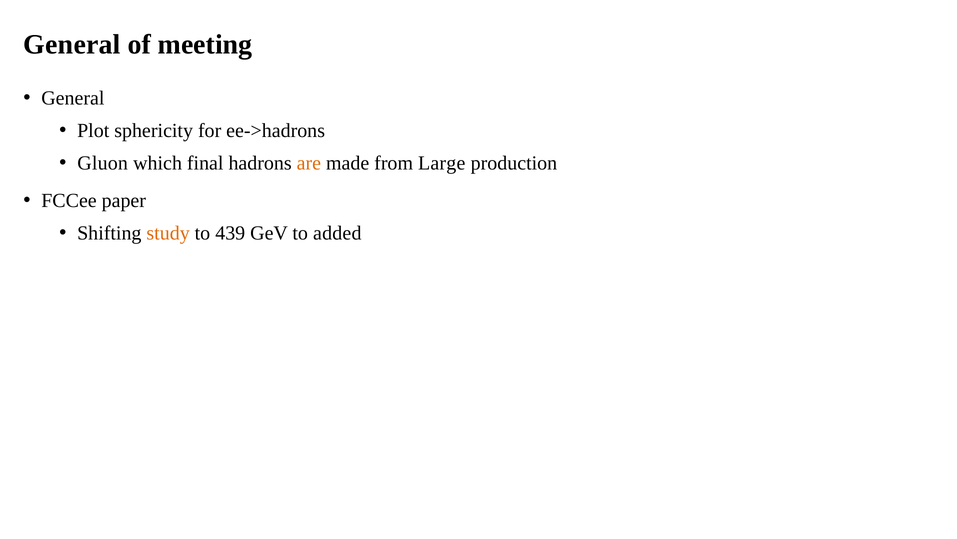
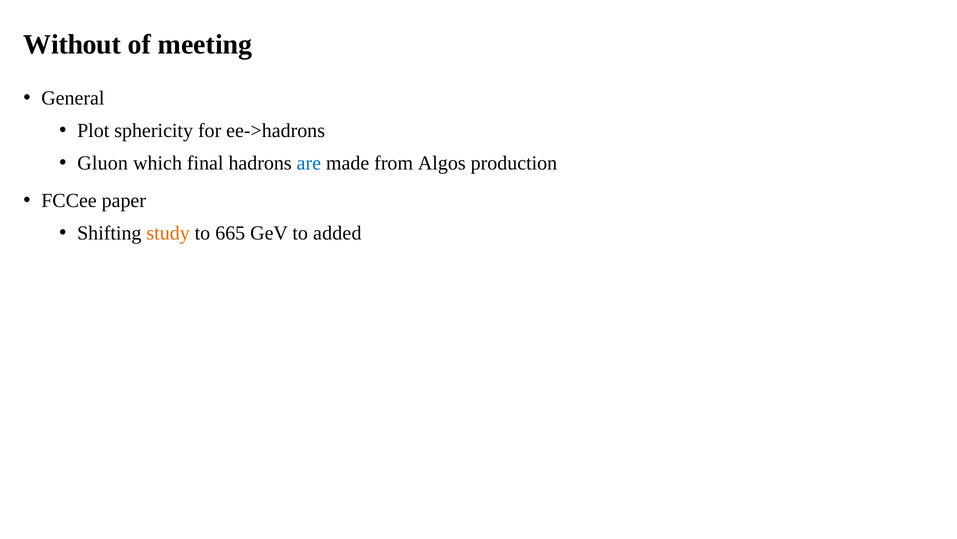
General at (72, 45): General -> Without
are colour: orange -> blue
Large: Large -> Algos
439: 439 -> 665
